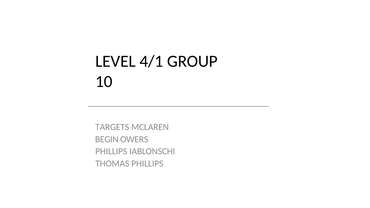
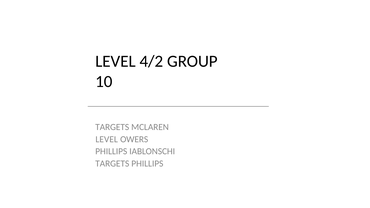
4/1: 4/1 -> 4/2
BEGIN at (107, 139): BEGIN -> LEVEL
THOMAS at (112, 164): THOMAS -> TARGETS
